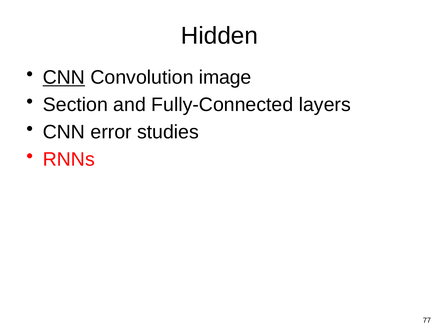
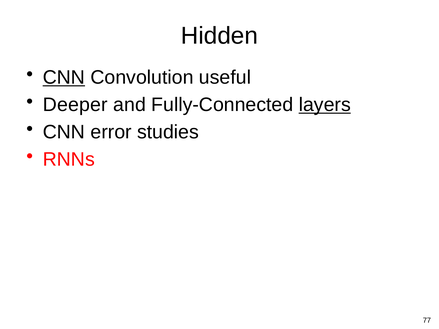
image: image -> useful
Section: Section -> Deeper
layers underline: none -> present
